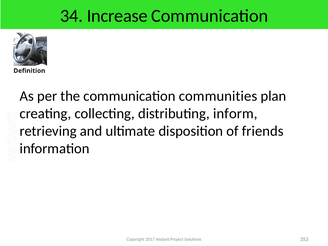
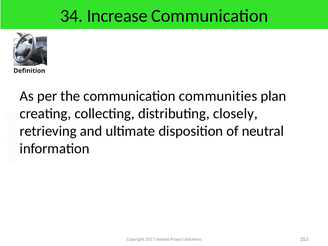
inform: inform -> closely
friends: friends -> neutral
